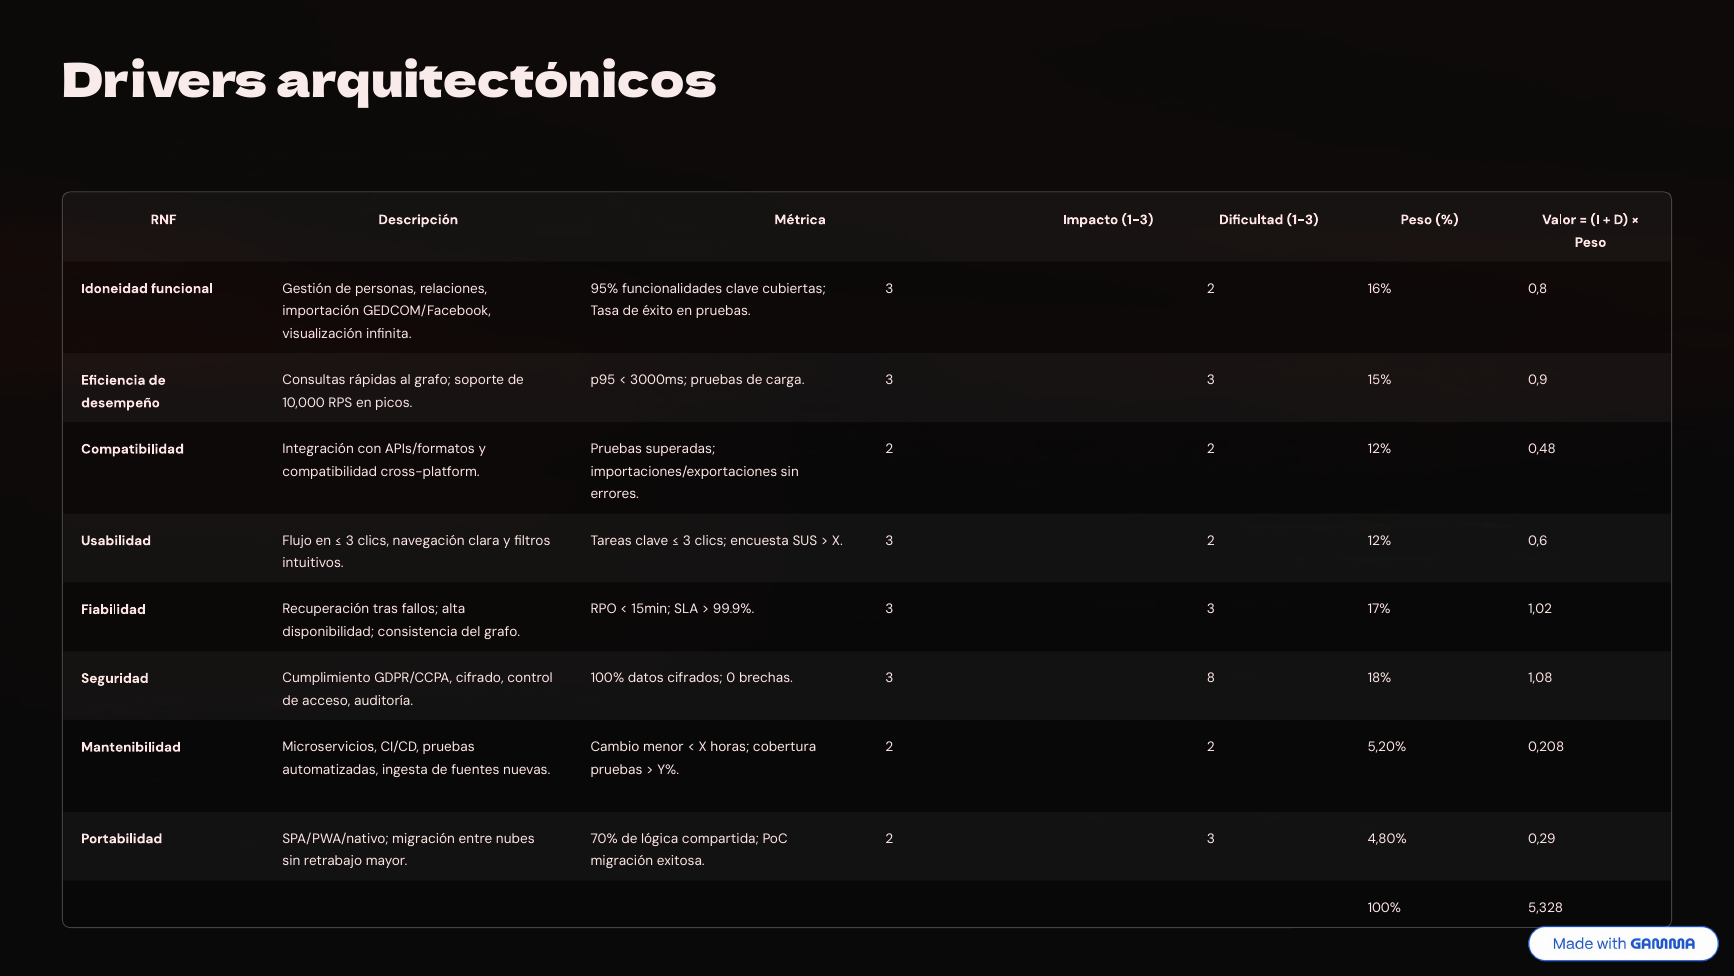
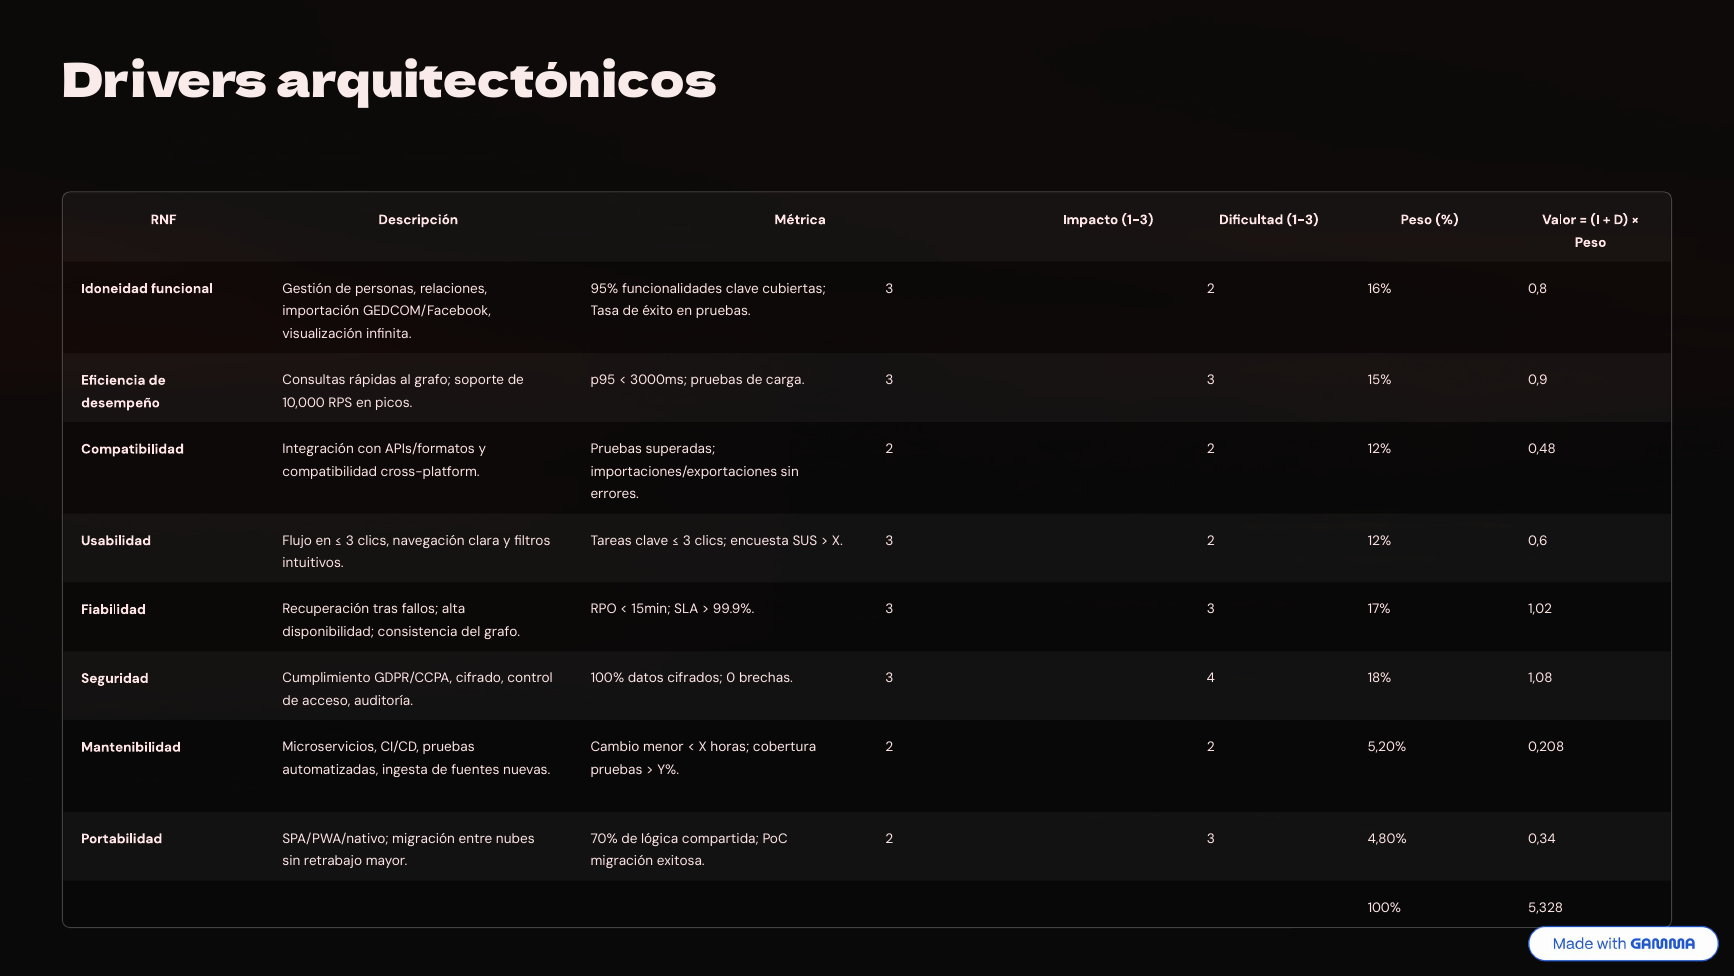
8: 8 -> 4
0,29: 0,29 -> 0,34
